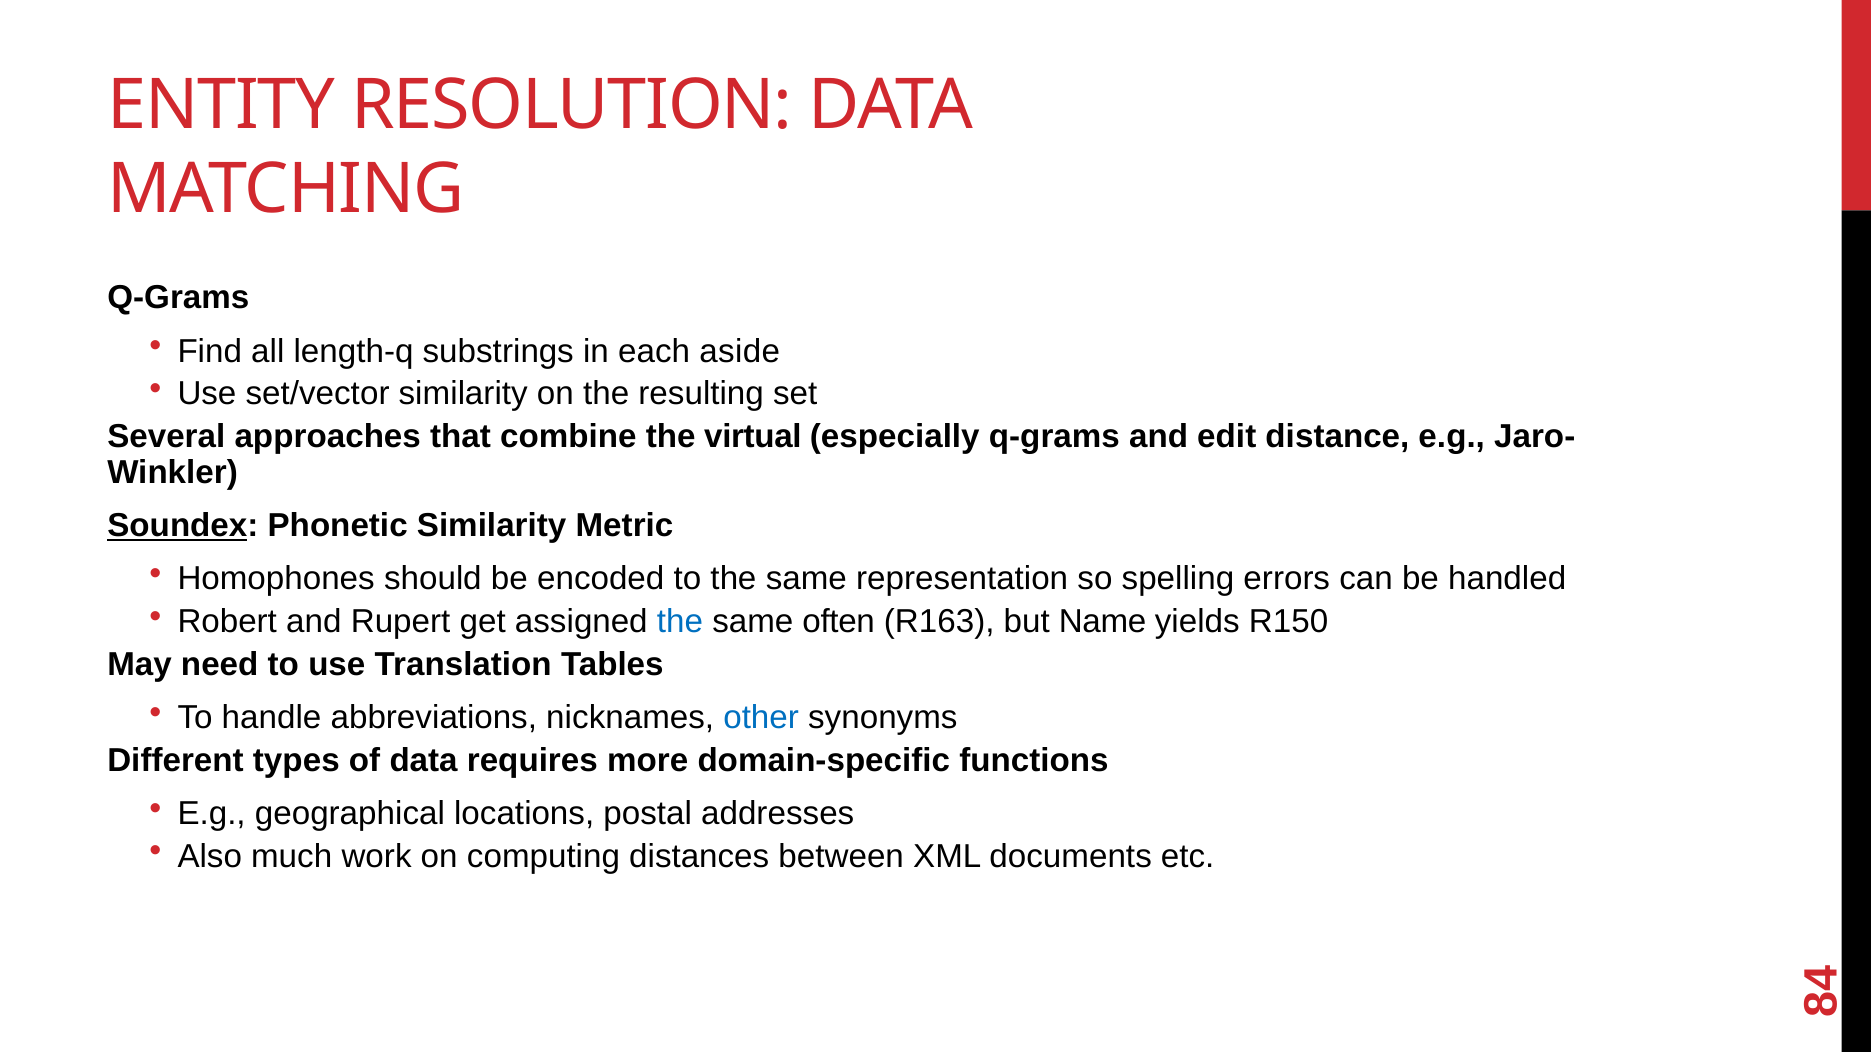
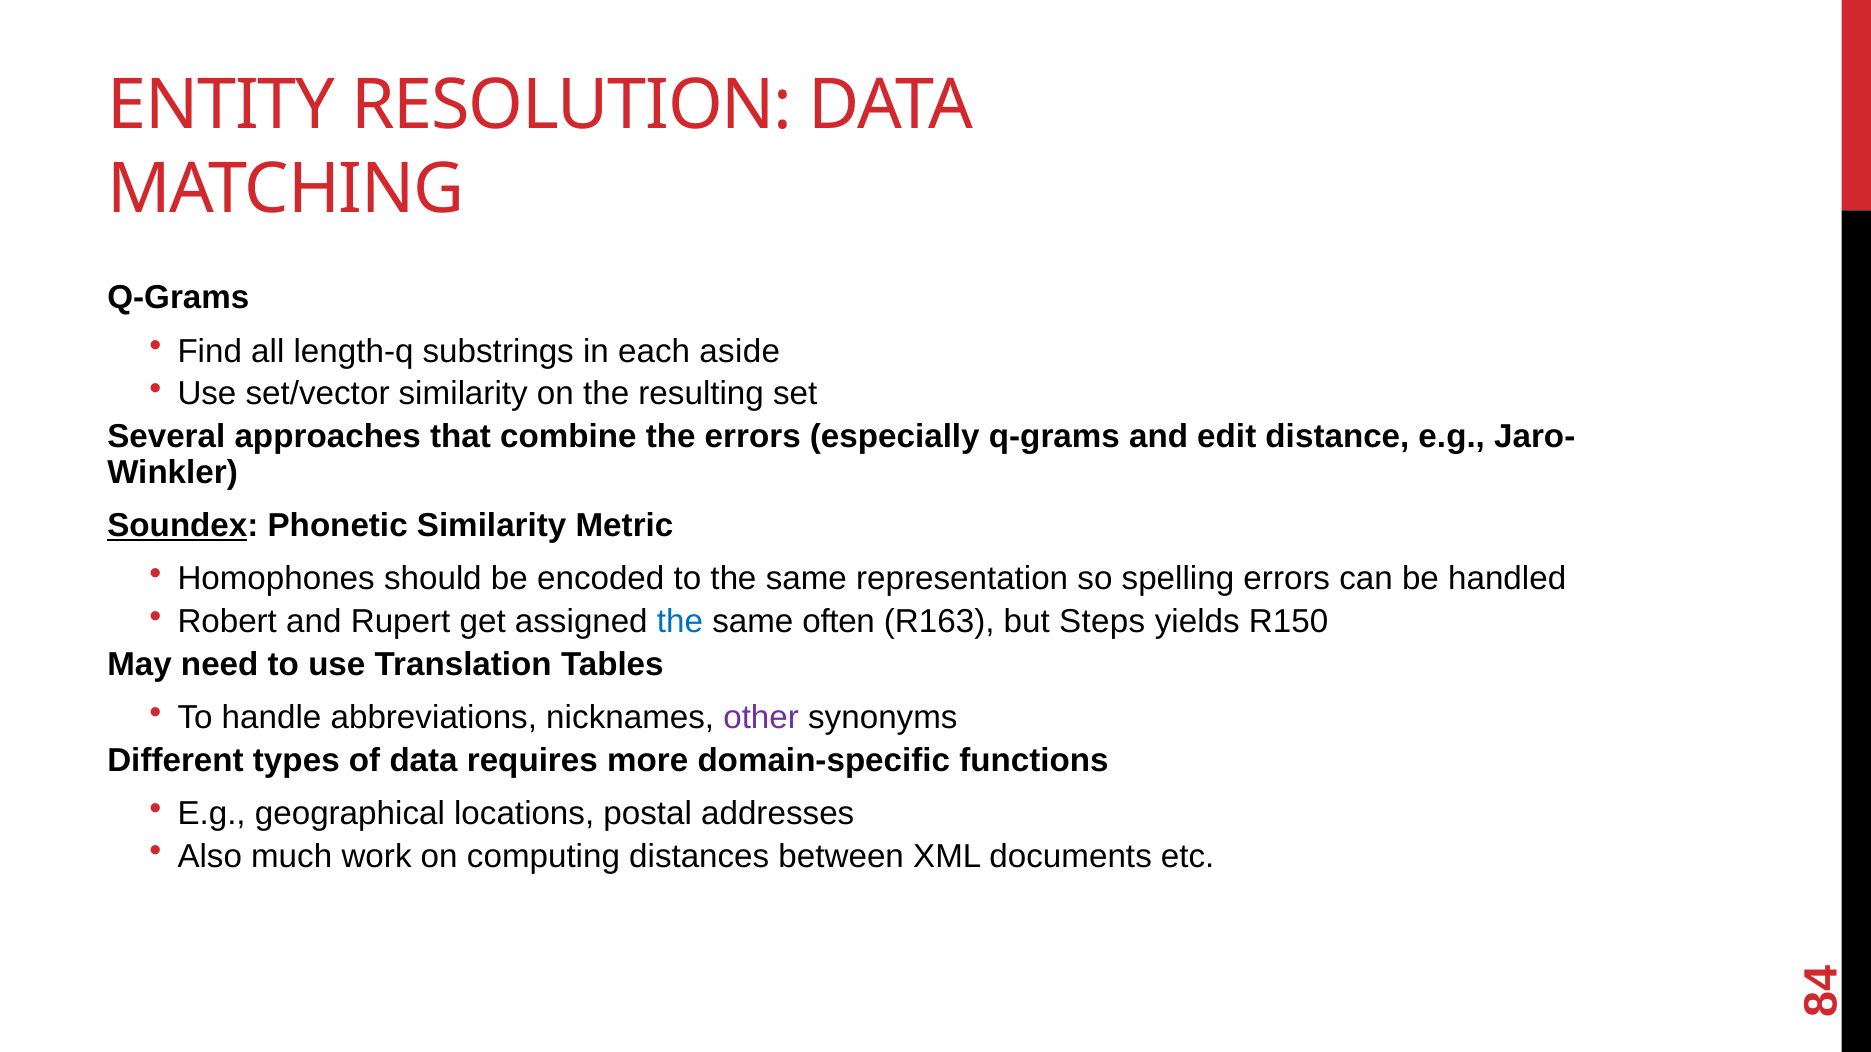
the virtual: virtual -> errors
Name: Name -> Steps
other colour: blue -> purple
